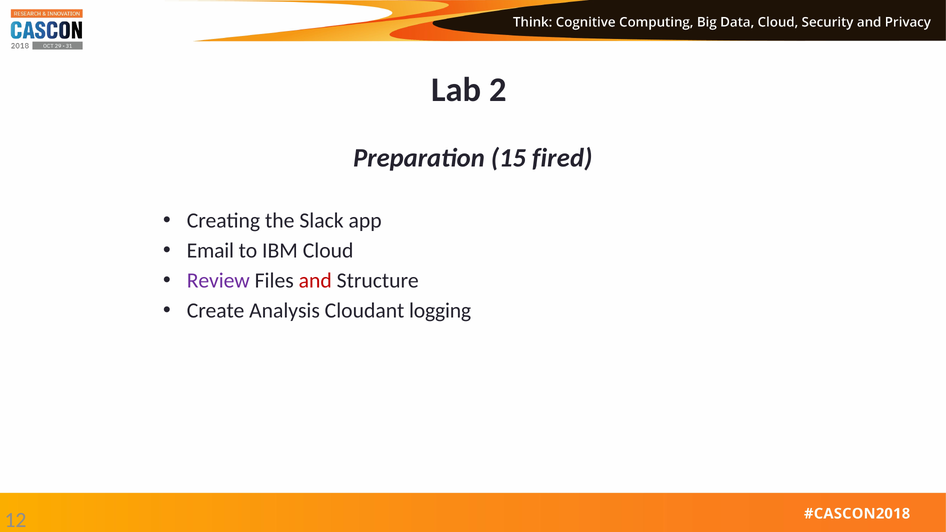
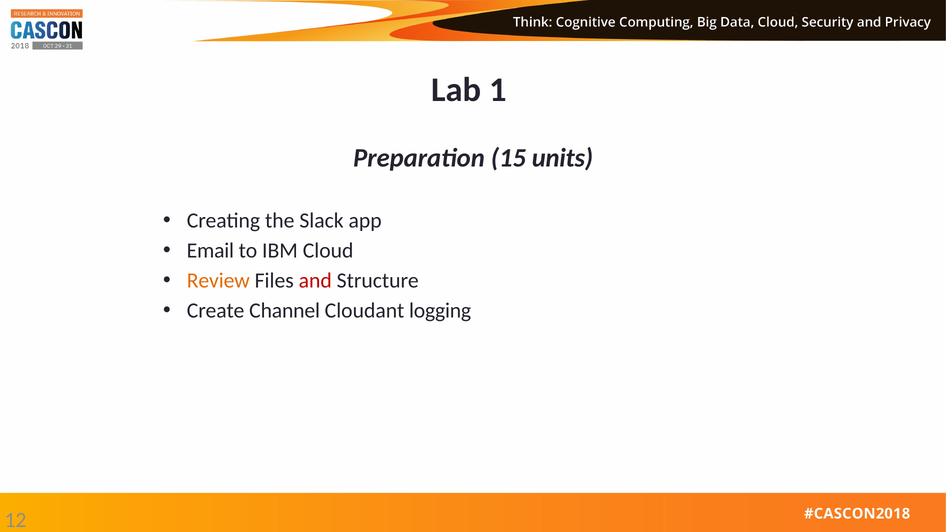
2: 2 -> 1
fired: fired -> units
Review colour: purple -> orange
Analysis: Analysis -> Channel
